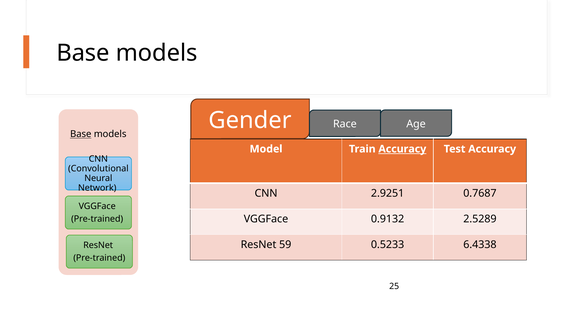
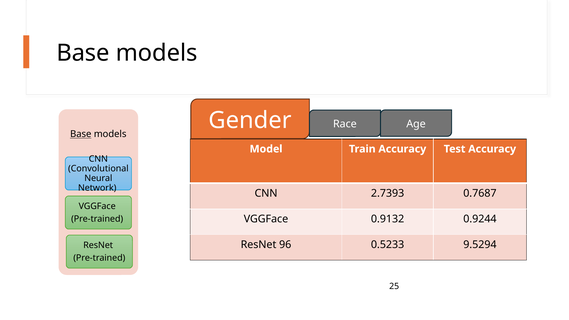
Accuracy at (402, 149) underline: present -> none
2.9251: 2.9251 -> 2.7393
2.5289: 2.5289 -> 0.9244
59: 59 -> 96
6.4338: 6.4338 -> 9.5294
